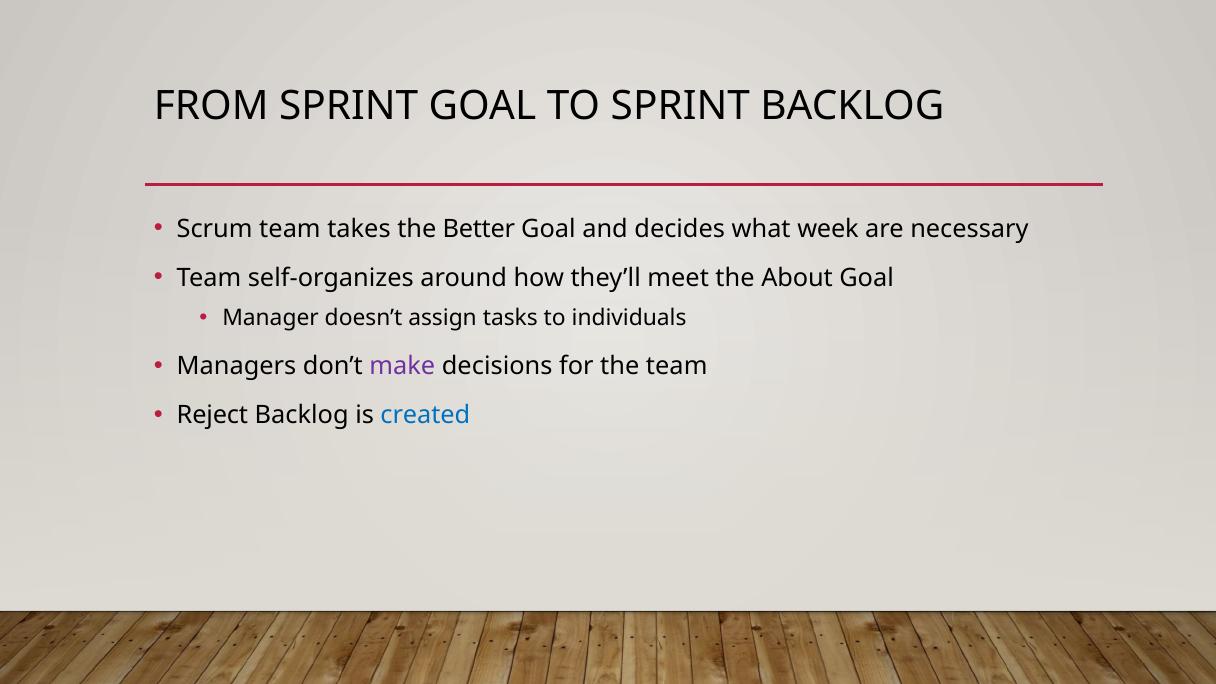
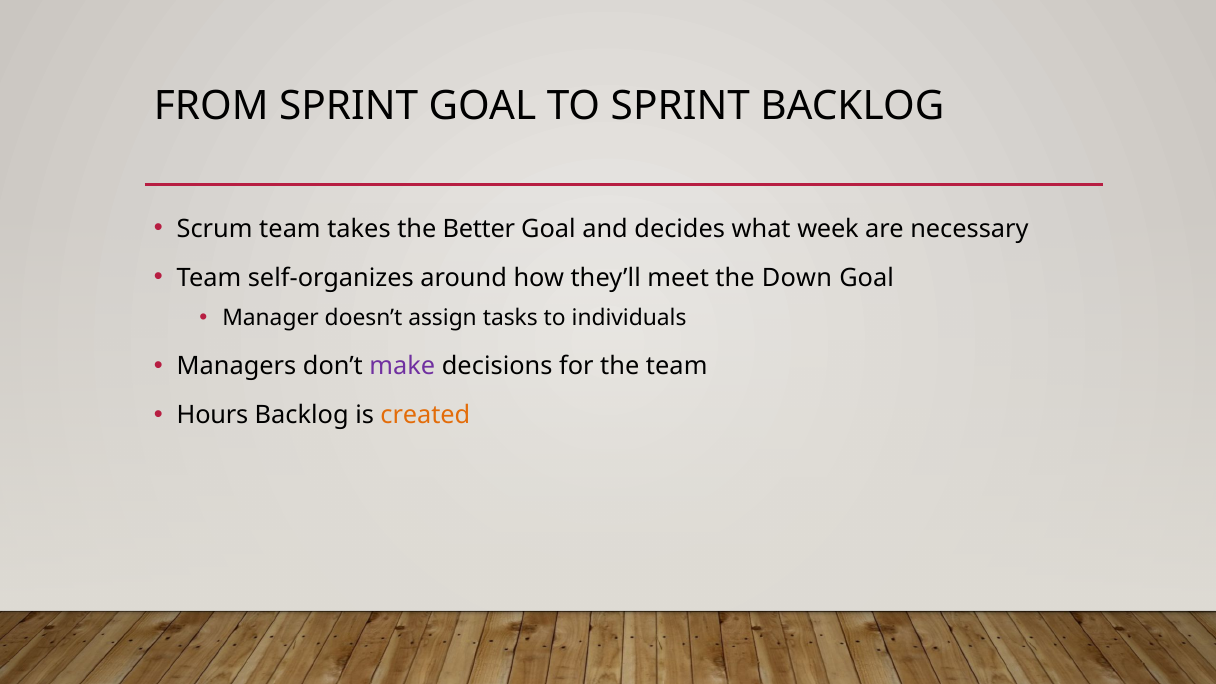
About: About -> Down
Reject: Reject -> Hours
created colour: blue -> orange
